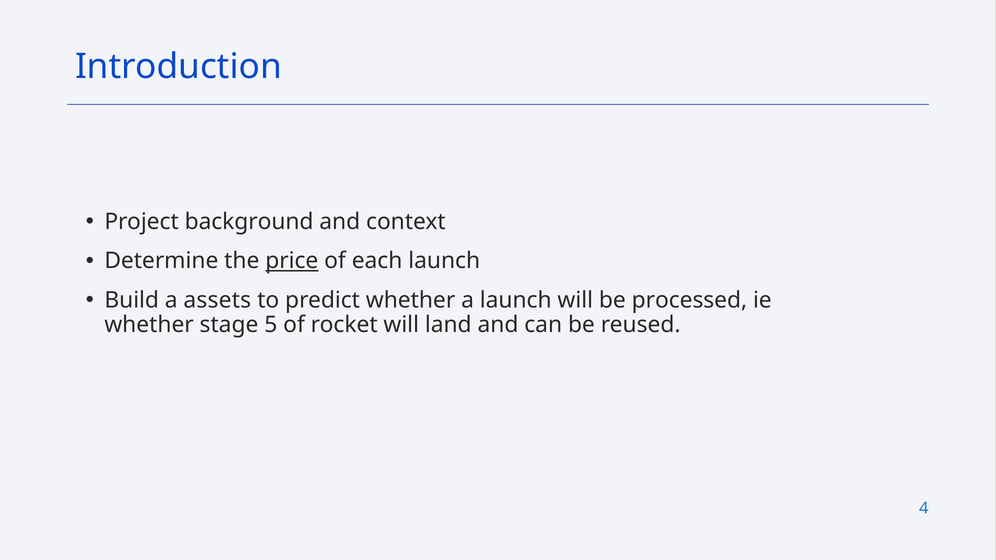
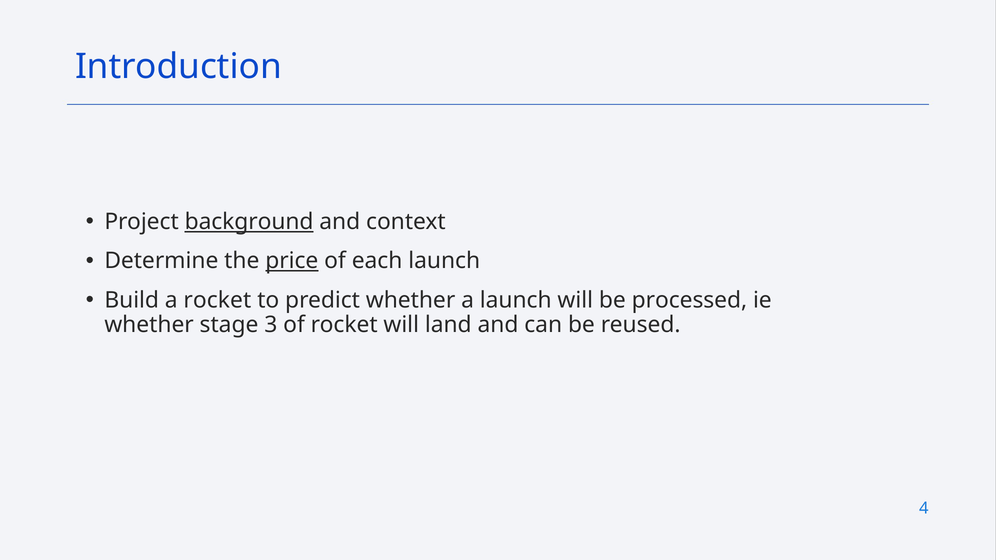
background underline: none -> present
a assets: assets -> rocket
5: 5 -> 3
